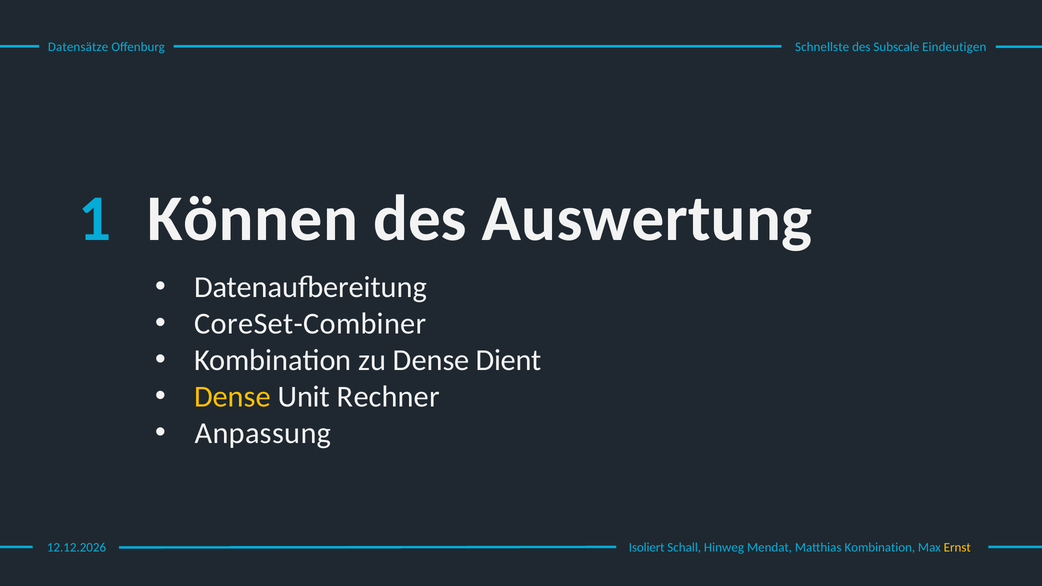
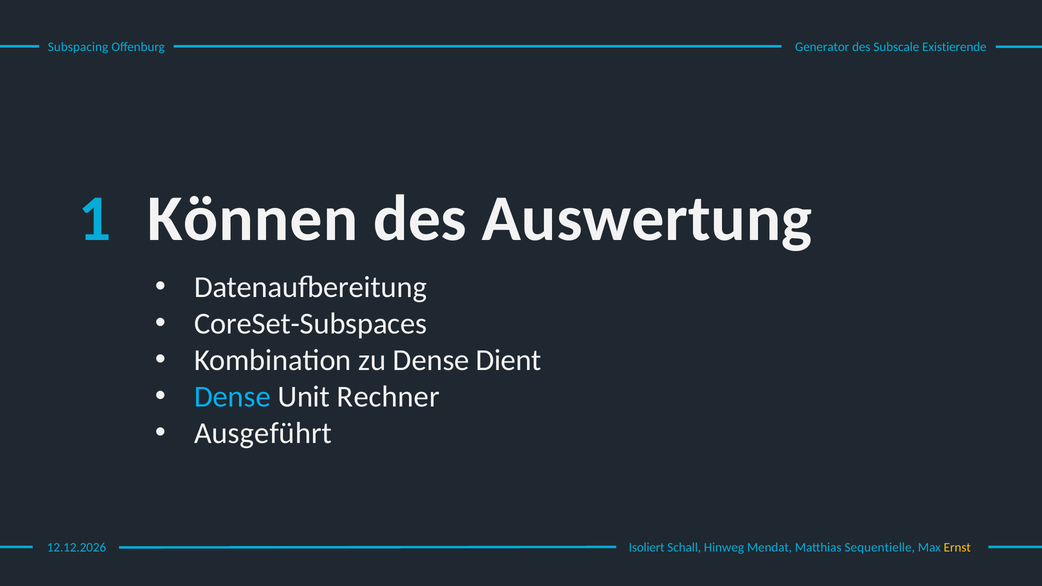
Datensätze: Datensätze -> Subspacing
Schnellste: Schnellste -> Generator
Eindeutigen: Eindeutigen -> Existierende
CoreSet-Combiner: CoreSet-Combiner -> CoreSet-Subspaces
Dense at (232, 397) colour: yellow -> light blue
Anpassung: Anpassung -> Ausgeführt
Matthias Kombination: Kombination -> Sequentielle
